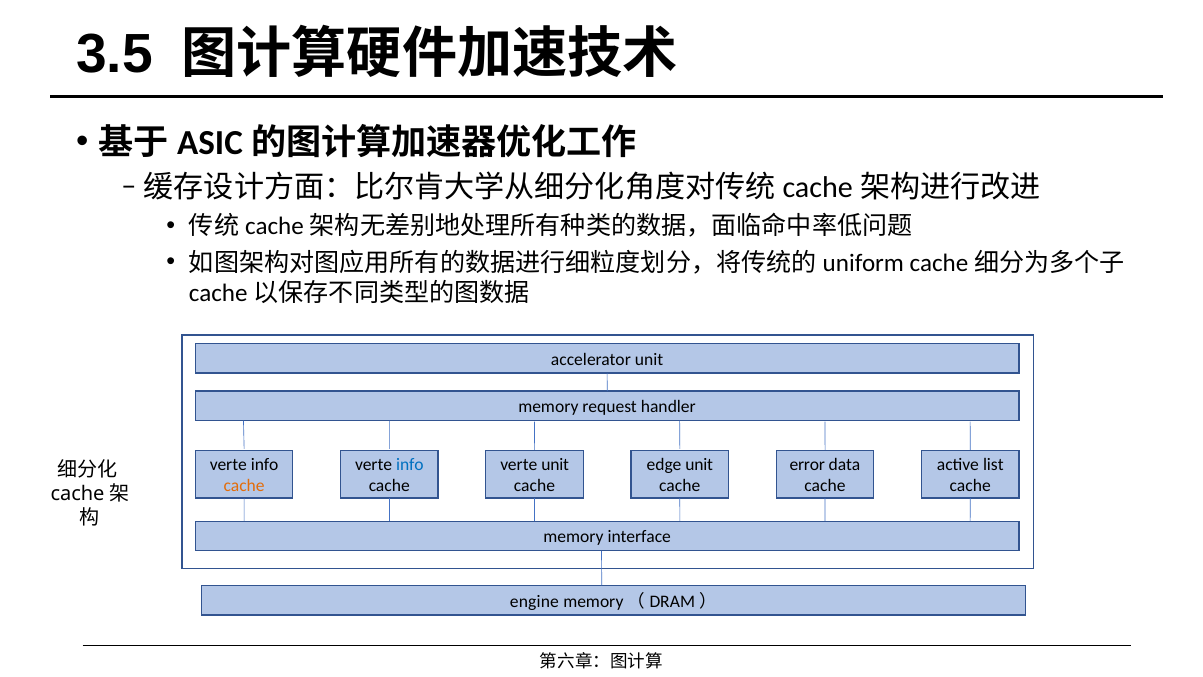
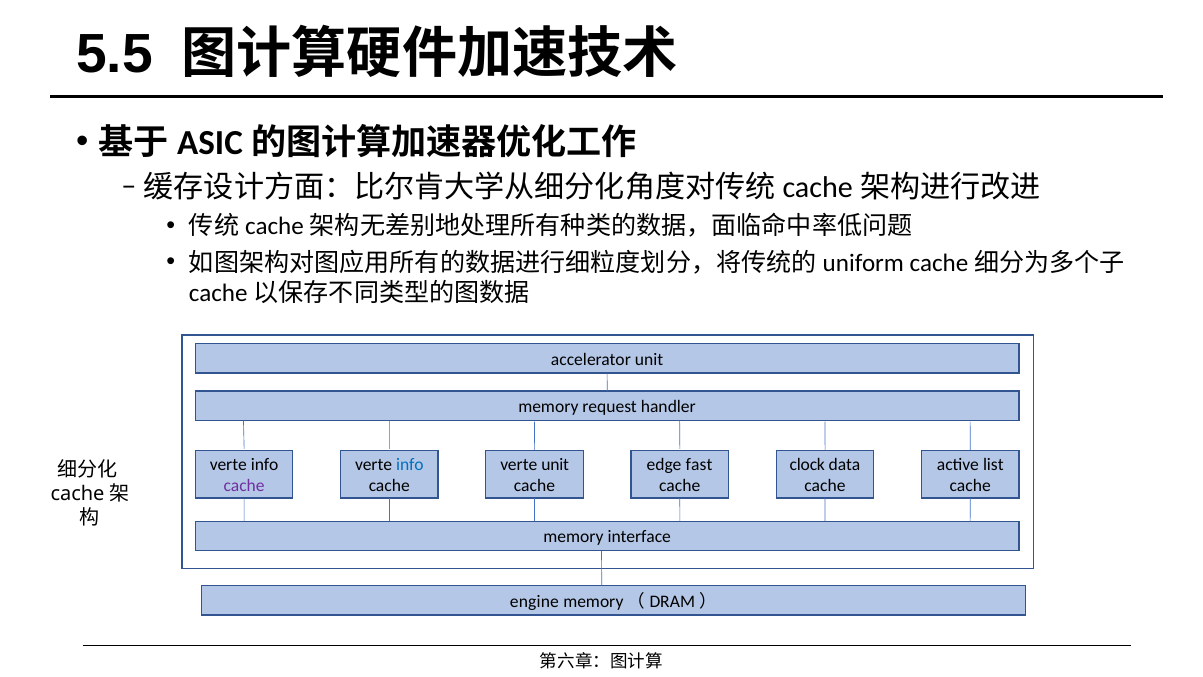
3.5: 3.5 -> 5.5
edge unit: unit -> fast
error: error -> clock
cache at (244, 486) colour: orange -> purple
